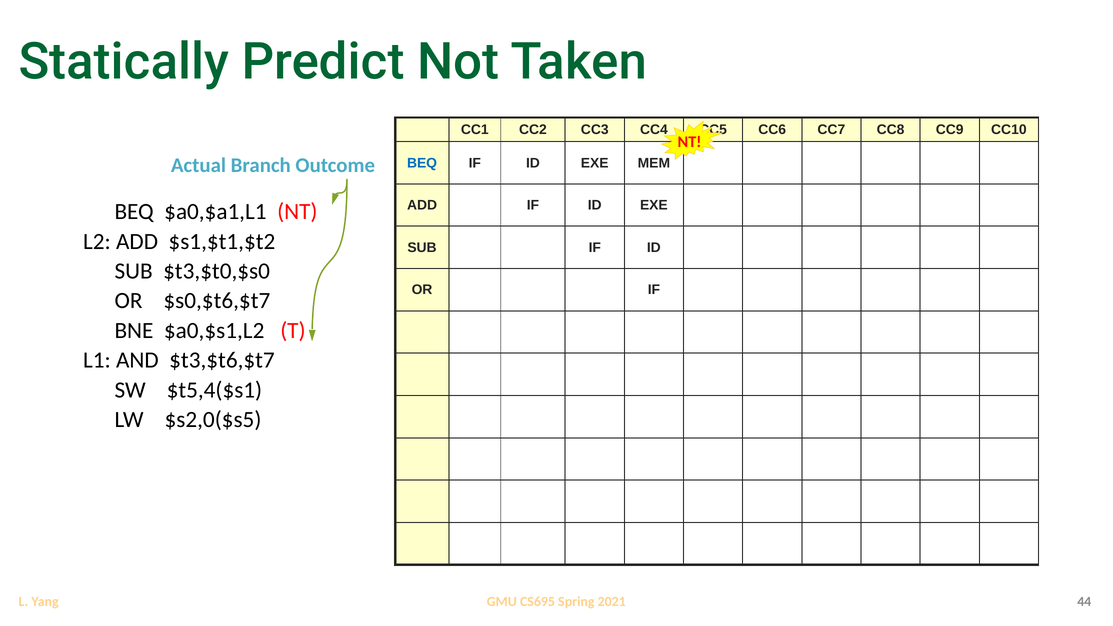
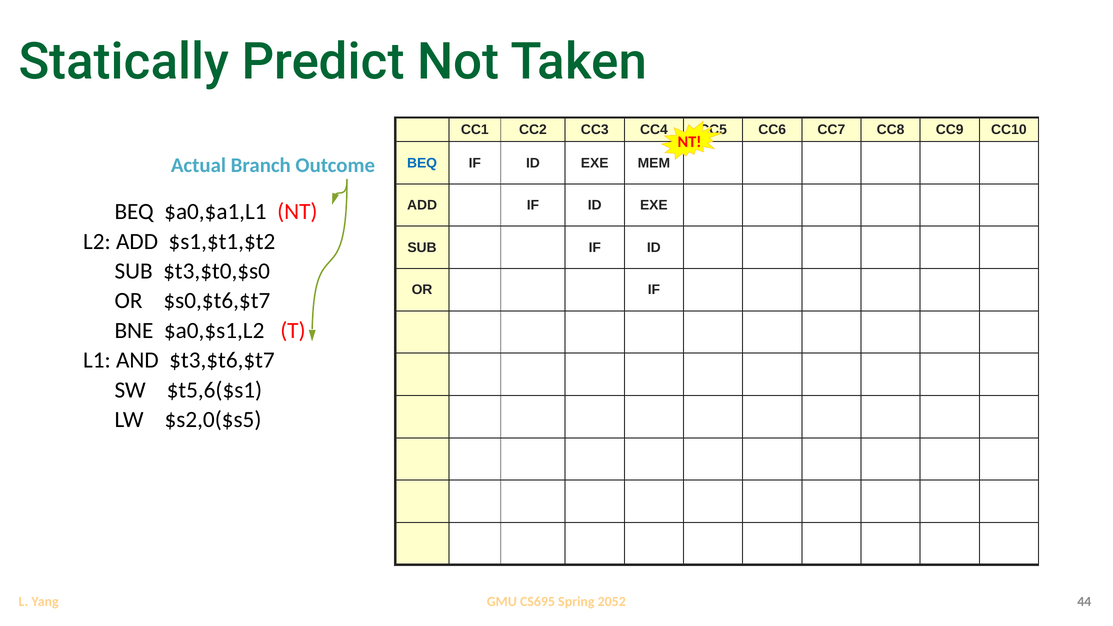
$t5,4($s1: $t5,4($s1 -> $t5,6($s1
2021: 2021 -> 2052
